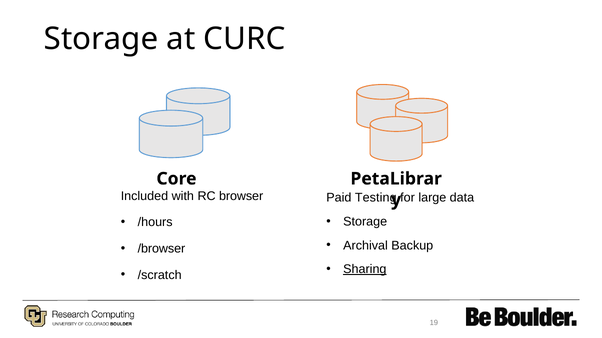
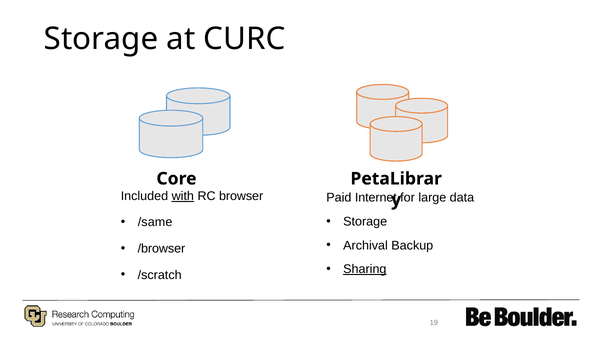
with underline: none -> present
Testing: Testing -> Internet
/hours: /hours -> /same
